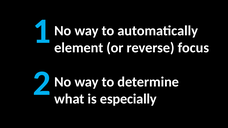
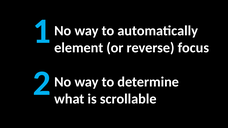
especially: especially -> scrollable
